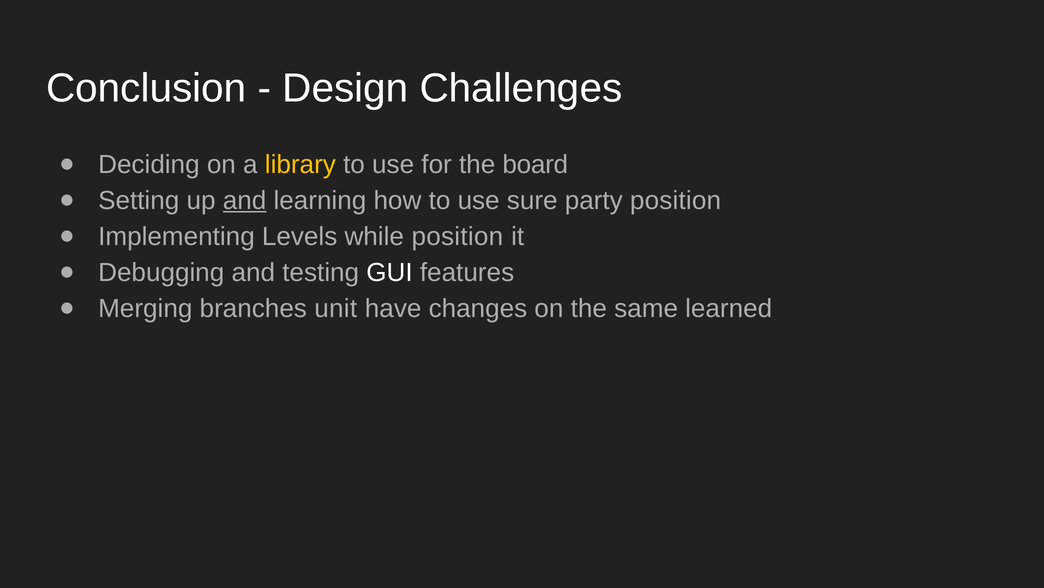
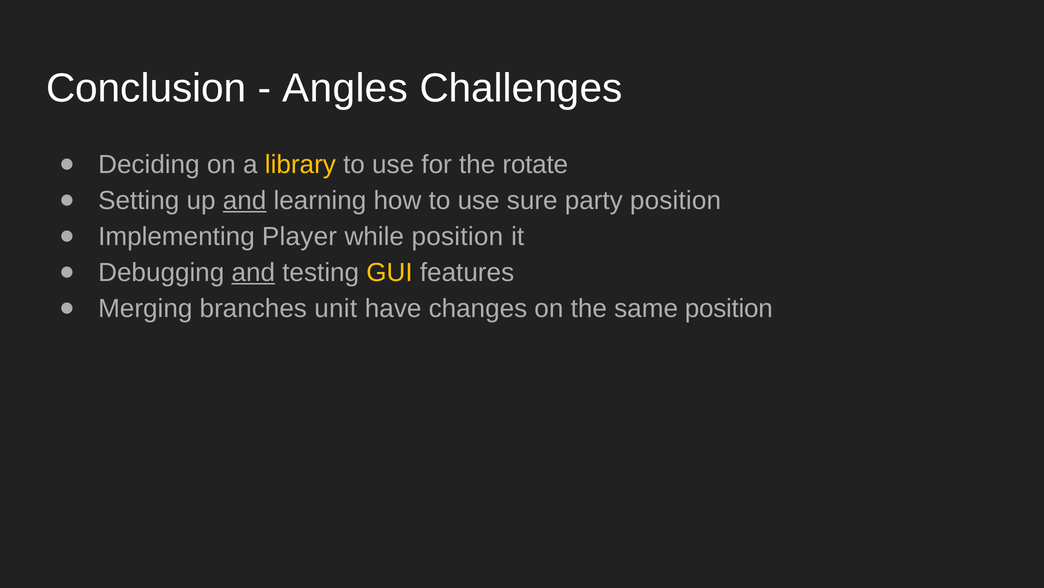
Design: Design -> Angles
board: board -> rotate
Levels: Levels -> Player
and at (253, 272) underline: none -> present
GUI colour: white -> yellow
same learned: learned -> position
